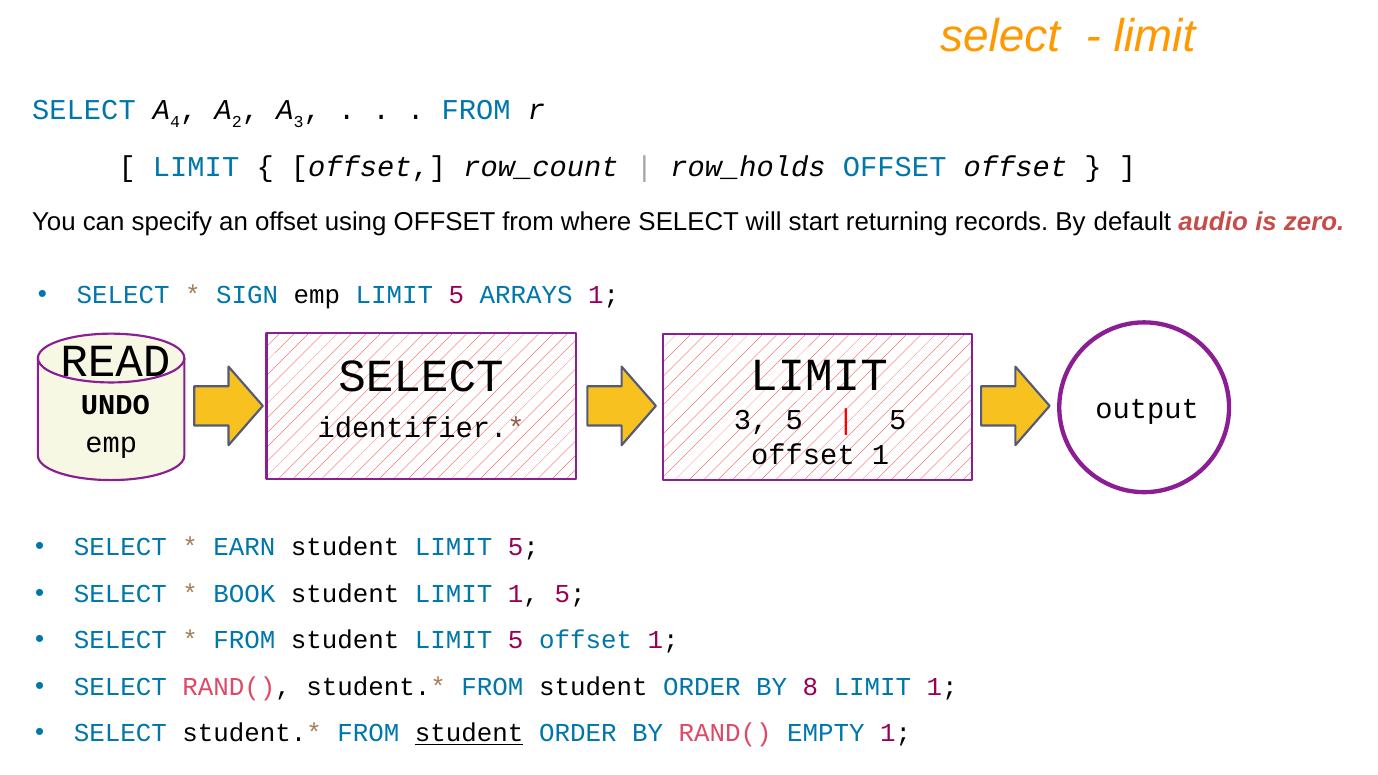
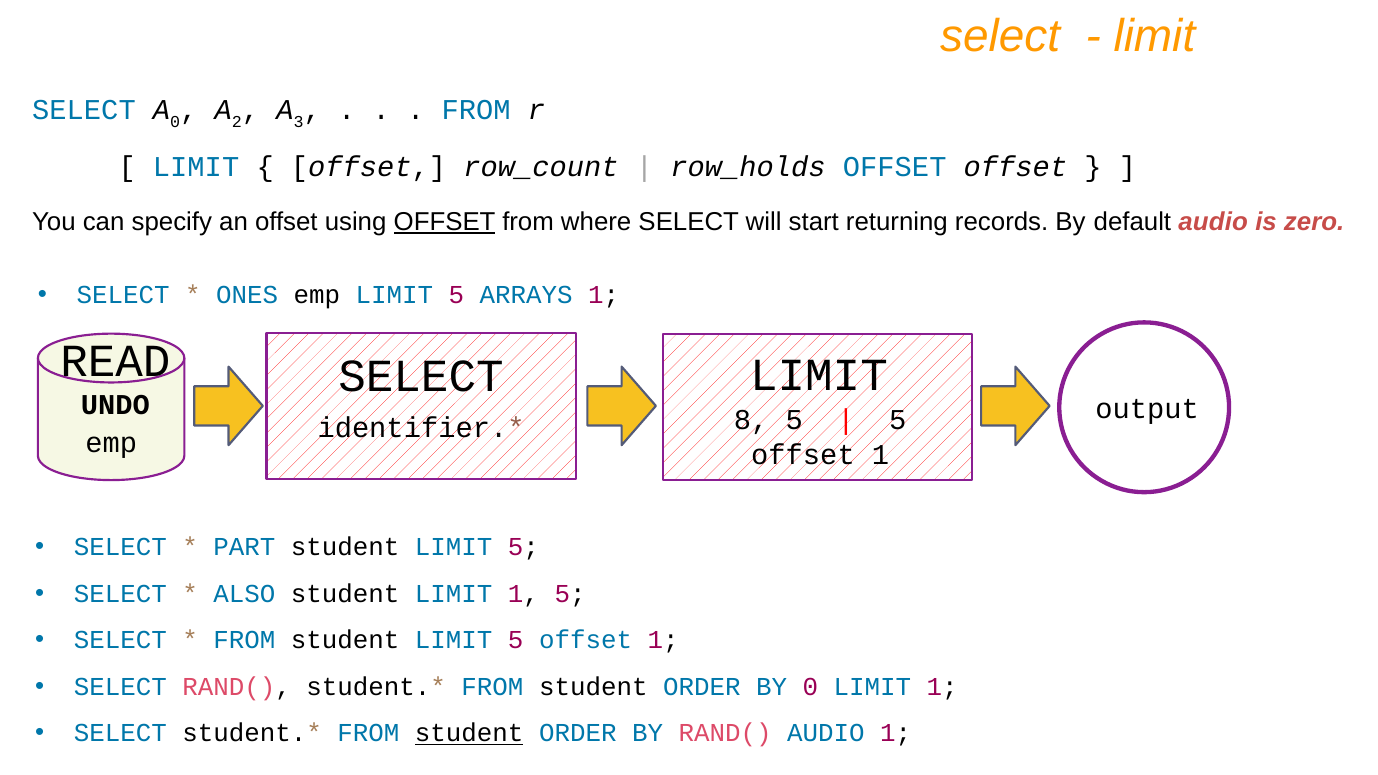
4 at (175, 122): 4 -> 0
OFFSET at (445, 222) underline: none -> present
SIGN: SIGN -> ONES
3 at (751, 420): 3 -> 8
EARN: EARN -> PART
BOOK: BOOK -> ALSO
BY 8: 8 -> 0
RAND( EMPTY: EMPTY -> AUDIO
